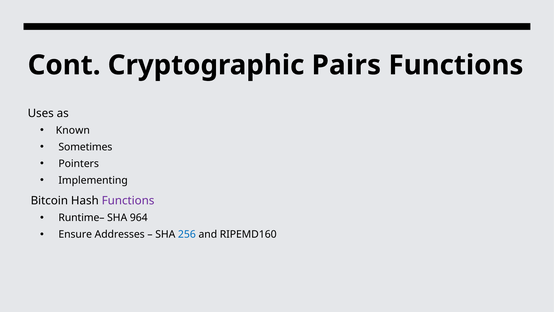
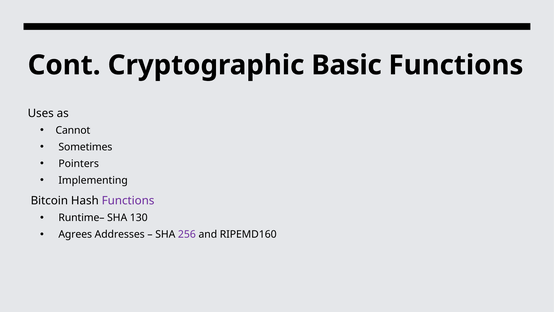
Pairs: Pairs -> Basic
Known: Known -> Cannot
964: 964 -> 130
Ensure: Ensure -> Agrees
256 colour: blue -> purple
